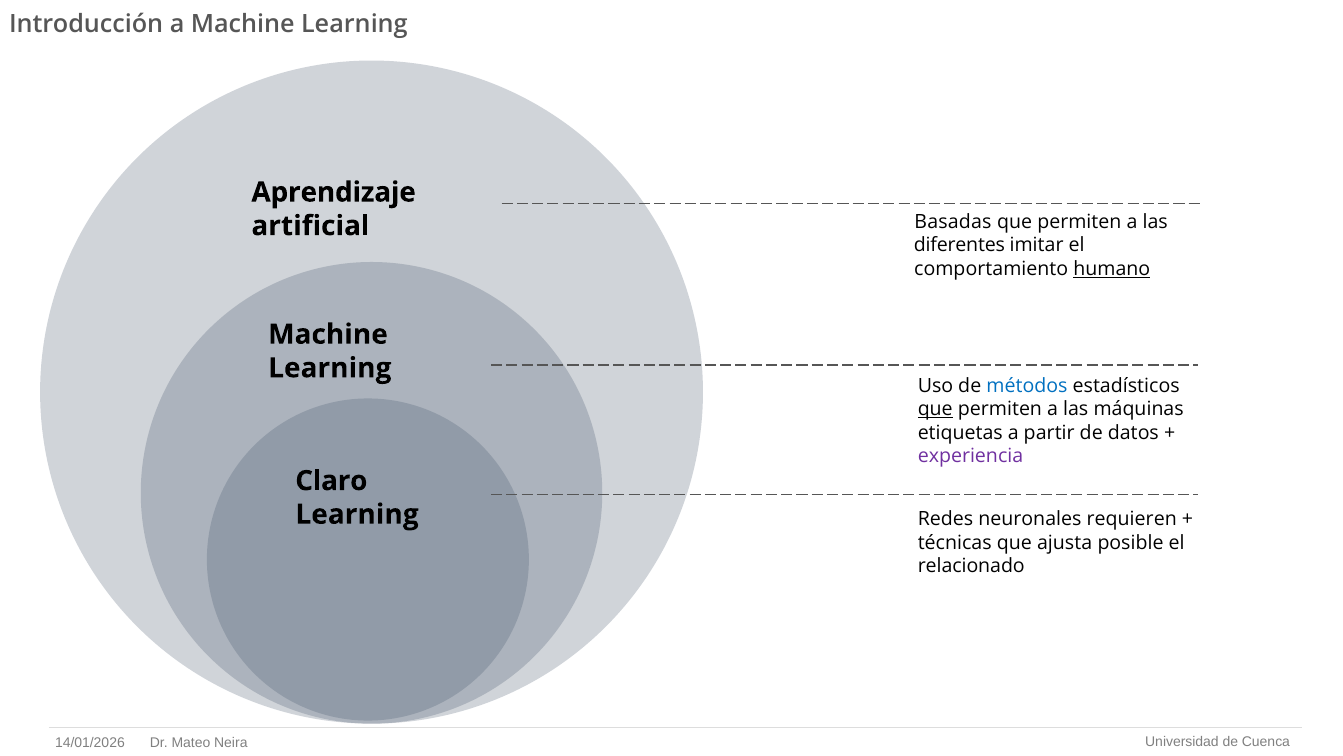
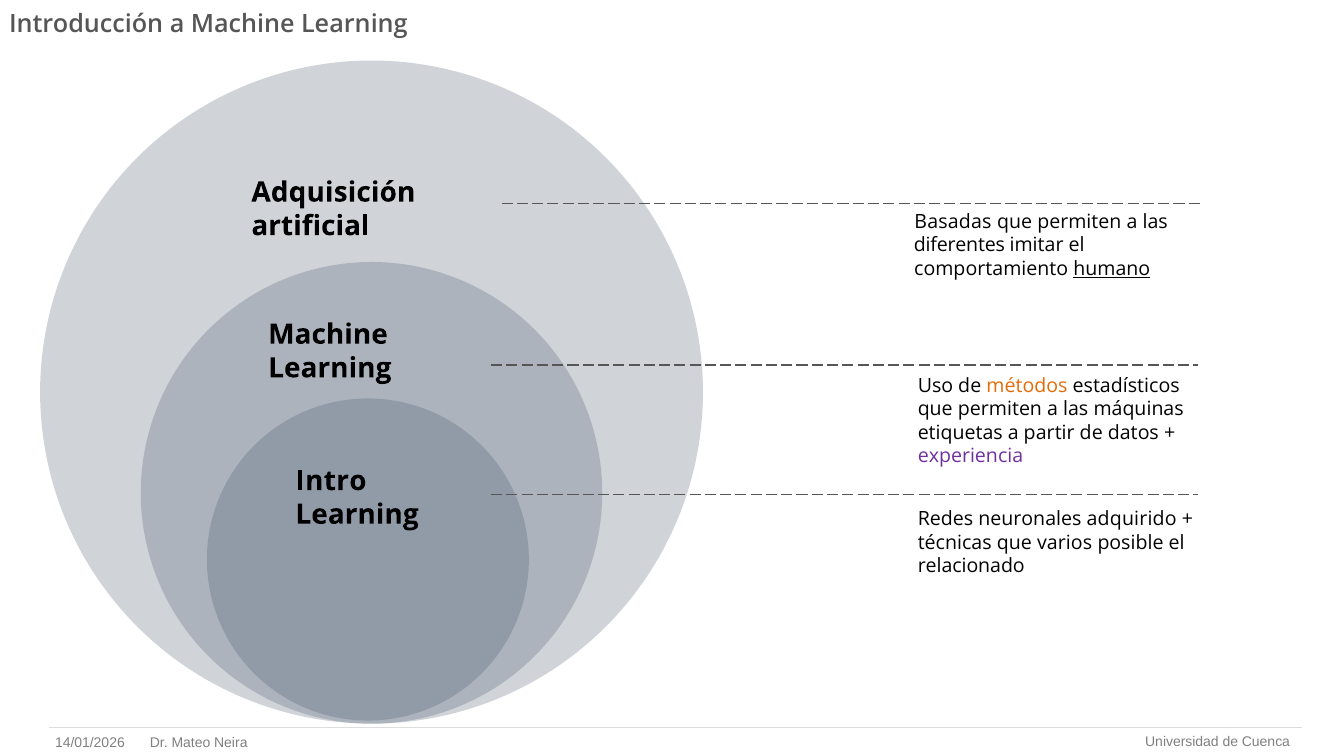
Aprendizaje: Aprendizaje -> Adquisición
métodos colour: blue -> orange
que at (935, 409) underline: present -> none
Claro: Claro -> Intro
requieren: requieren -> adquirido
ajusta: ajusta -> varios
